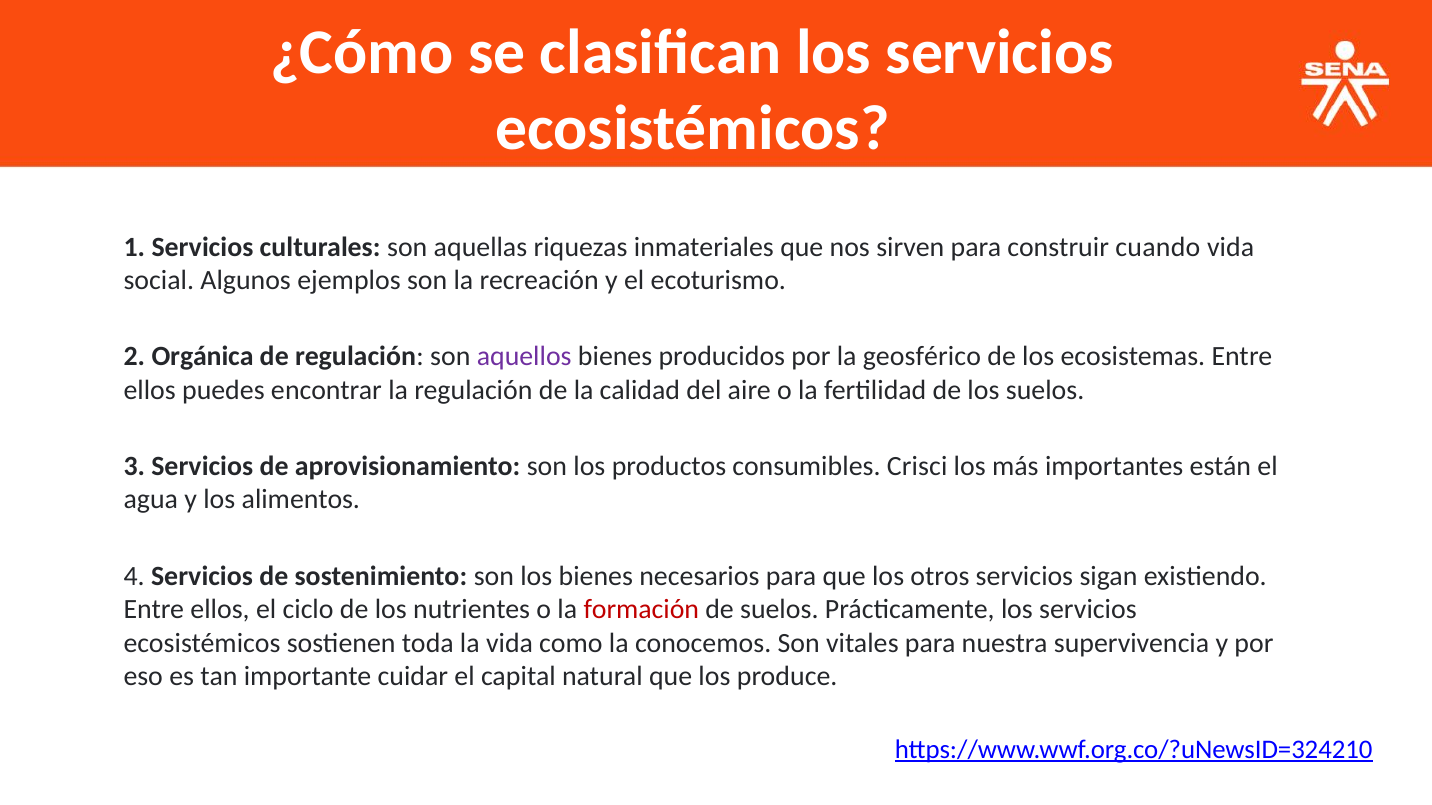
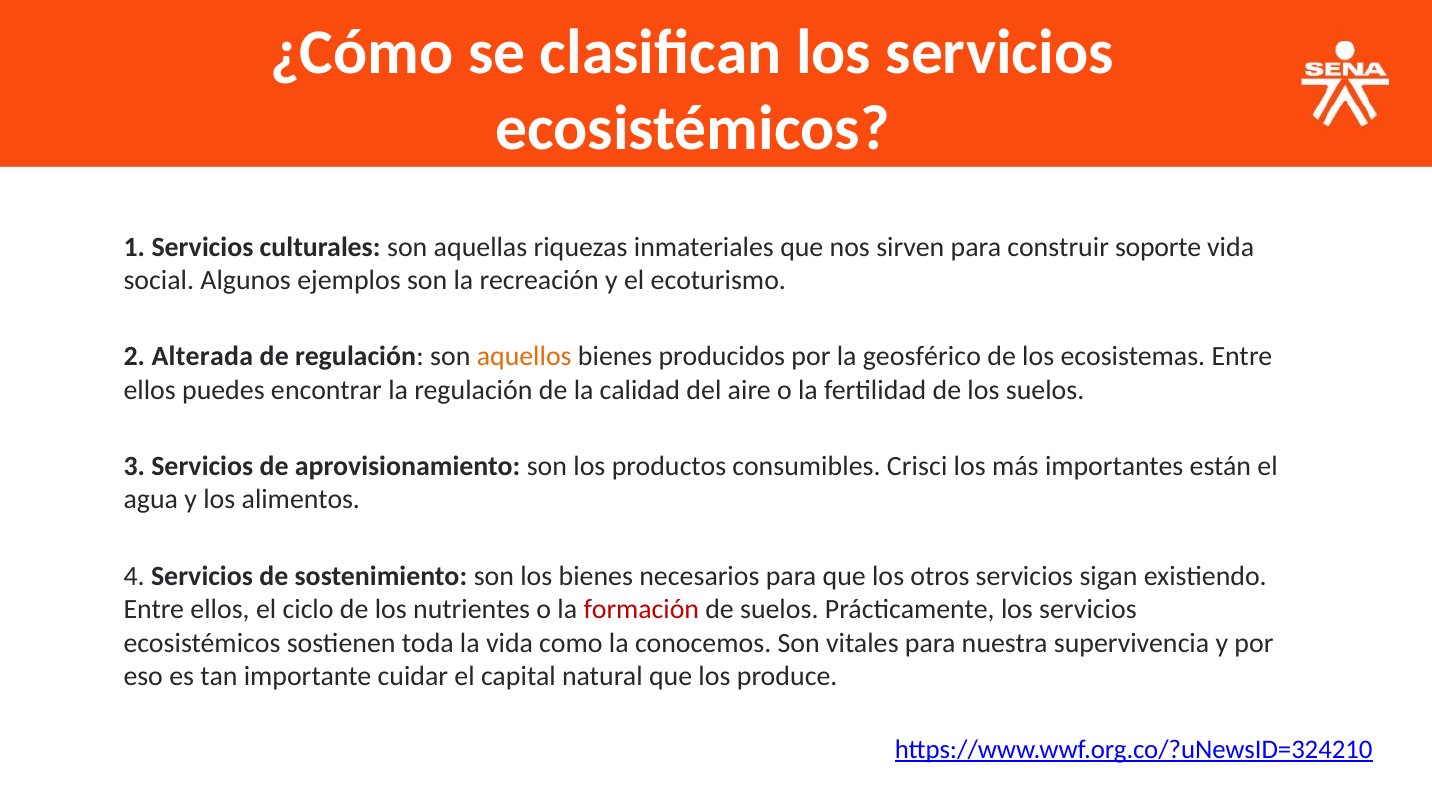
cuando: cuando -> soporte
Orgánica: Orgánica -> Alterada
aquellos colour: purple -> orange
